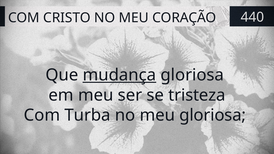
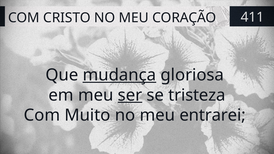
440: 440 -> 411
ser underline: none -> present
Turba: Turba -> Muito
meu gloriosa: gloriosa -> entrarei
